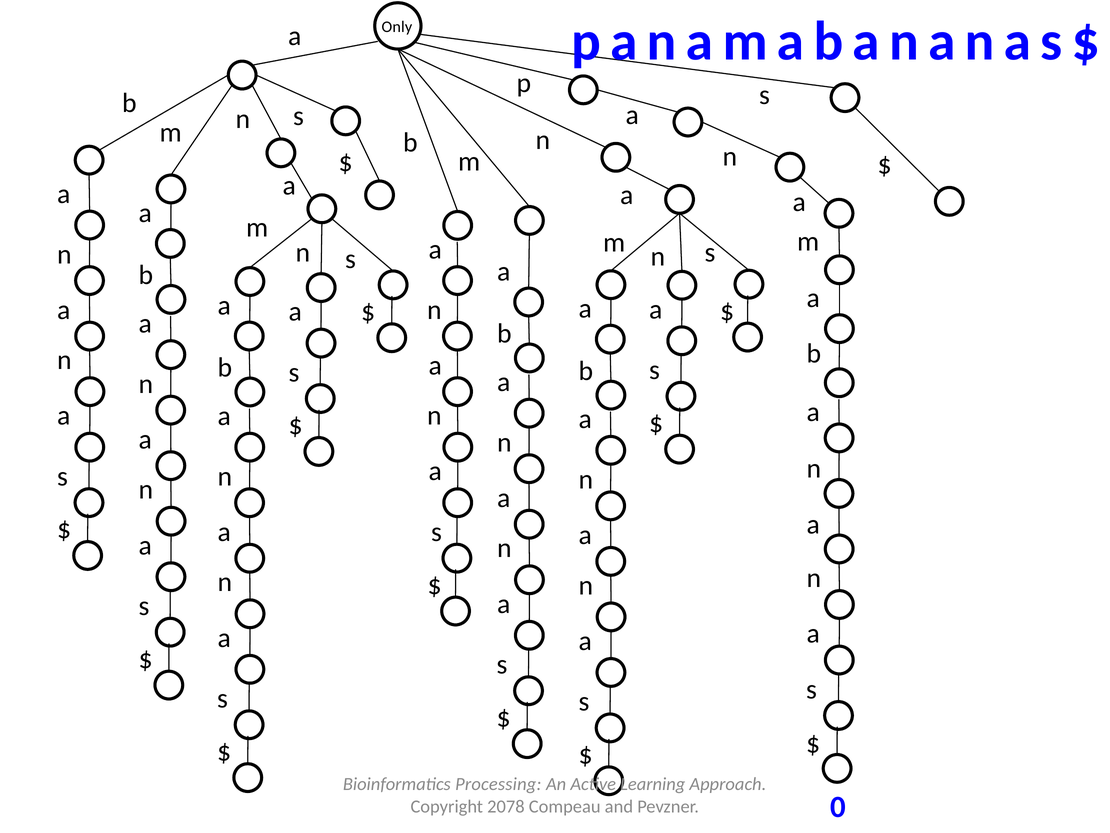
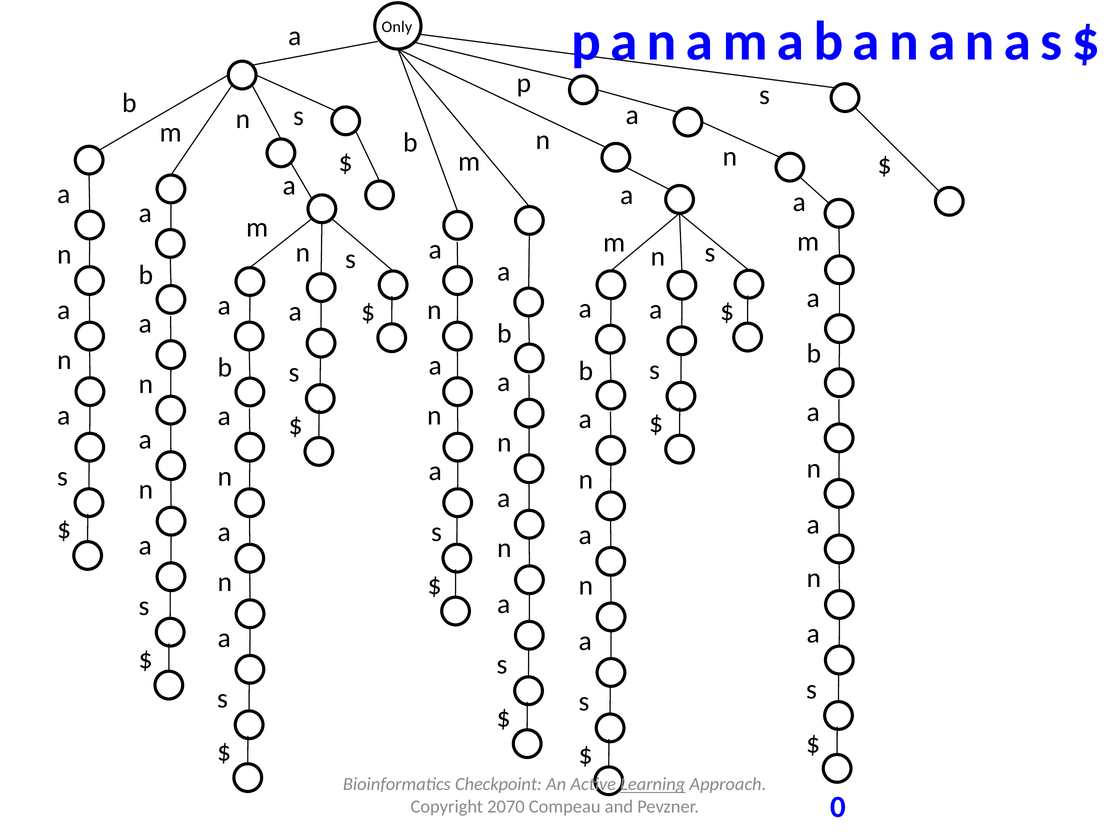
Processing: Processing -> Checkpoint
Learning underline: none -> present
2078: 2078 -> 2070
